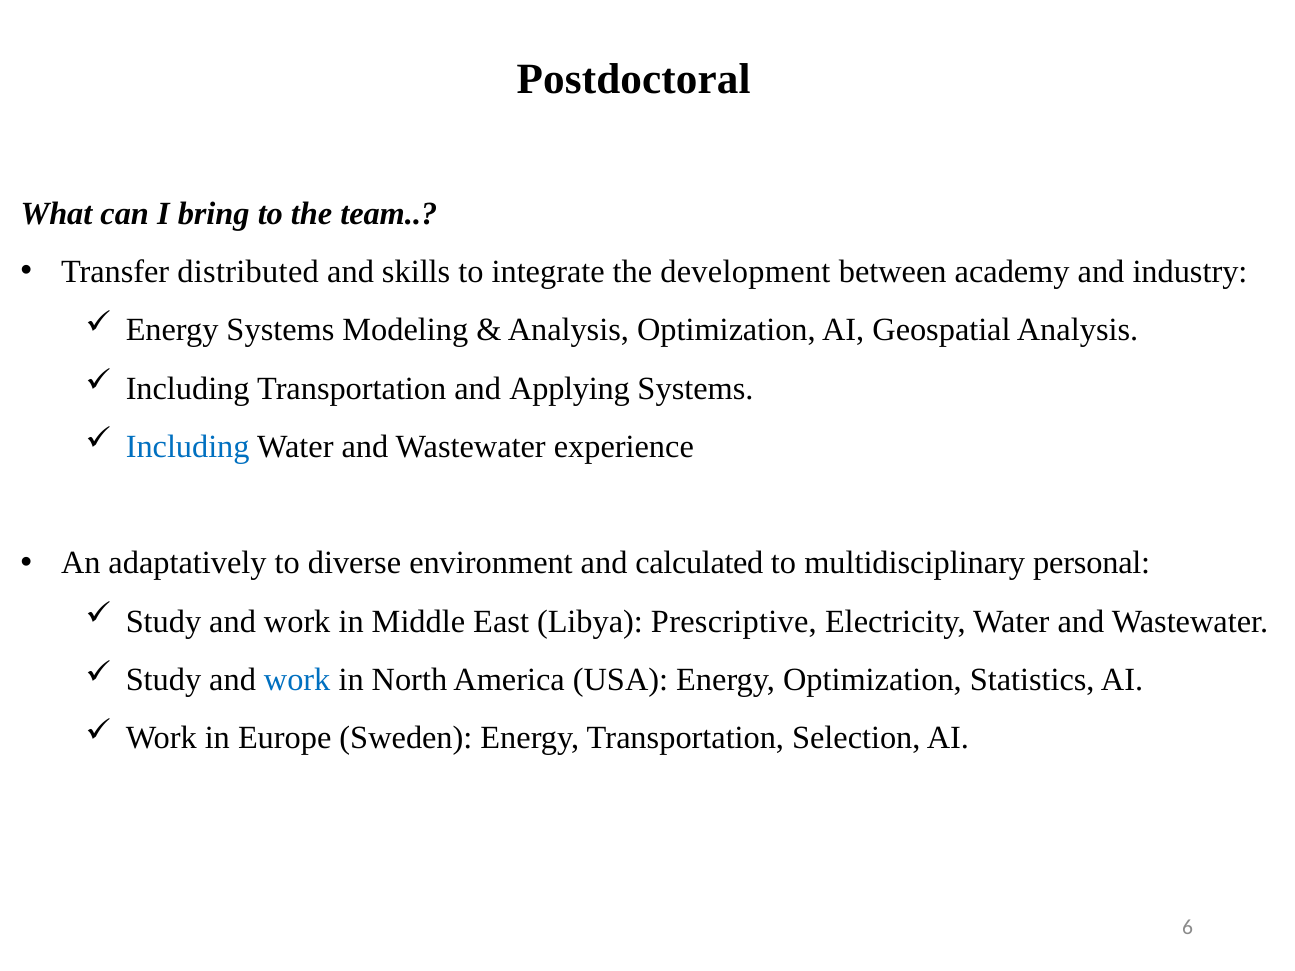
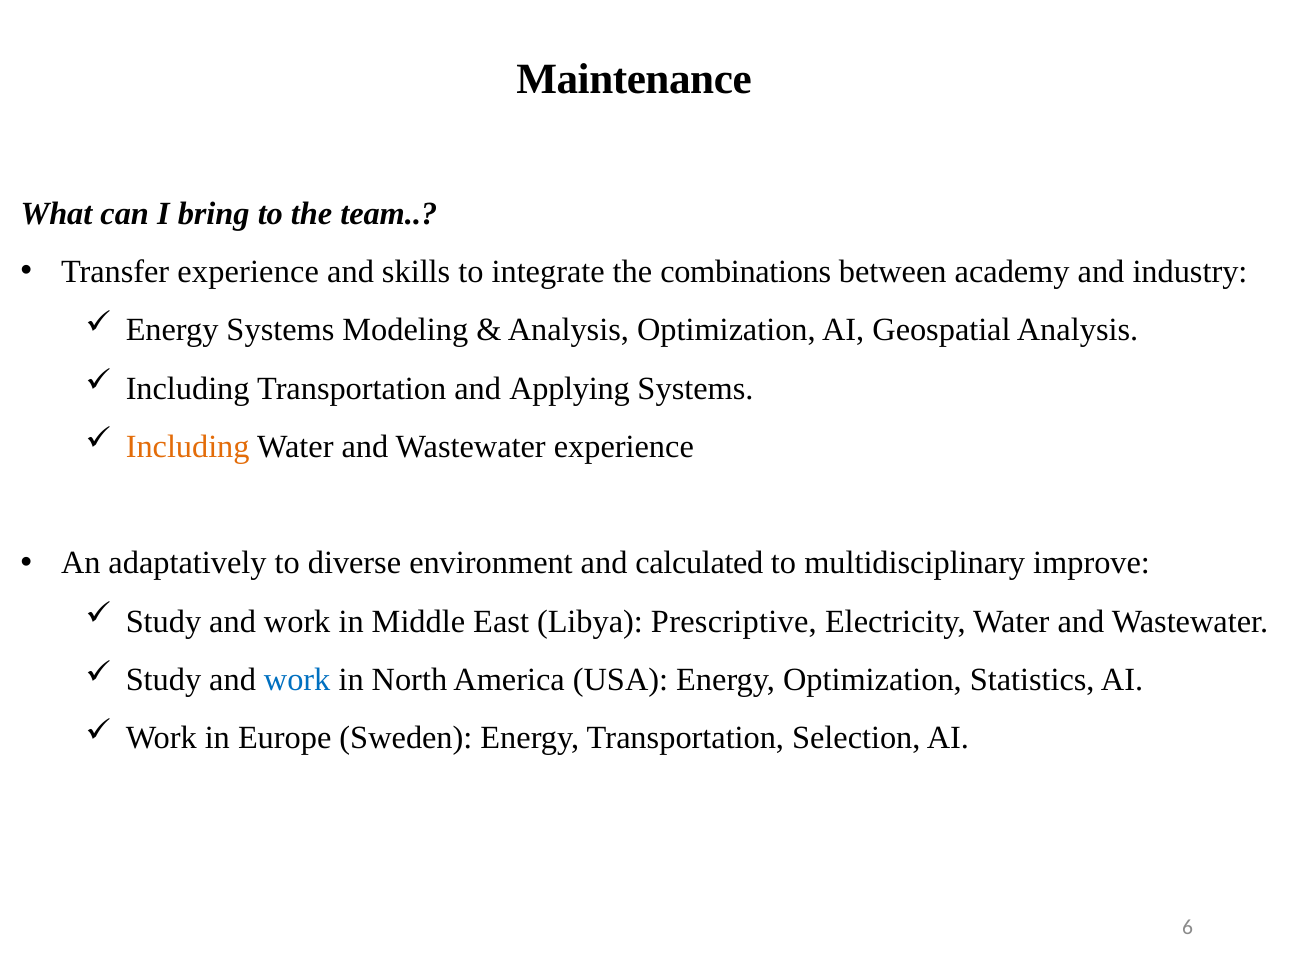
Postdoctoral: Postdoctoral -> Maintenance
Transfer distributed: distributed -> experience
development: development -> combinations
Including at (188, 447) colour: blue -> orange
personal: personal -> improve
